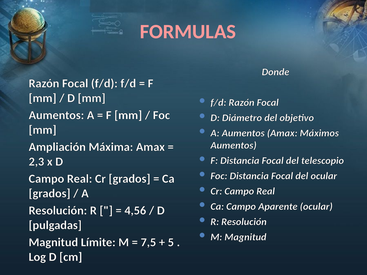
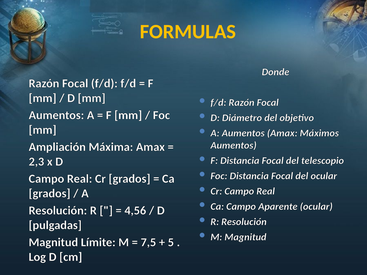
FORMULAS colour: pink -> yellow
